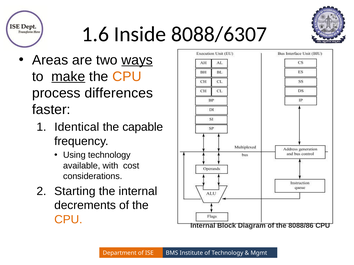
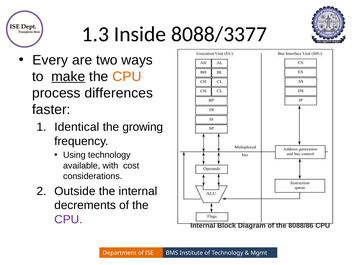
1.6: 1.6 -> 1.3
8088/6307: 8088/6307 -> 8088/3377
Areas: Areas -> Every
ways underline: present -> none
capable: capable -> growing
Starting: Starting -> Outside
CPU at (68, 220) colour: orange -> purple
